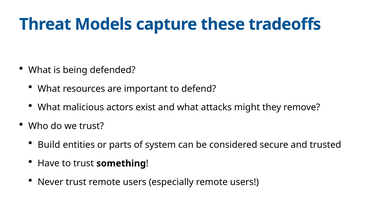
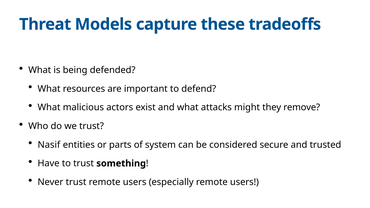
Build: Build -> Nasif
